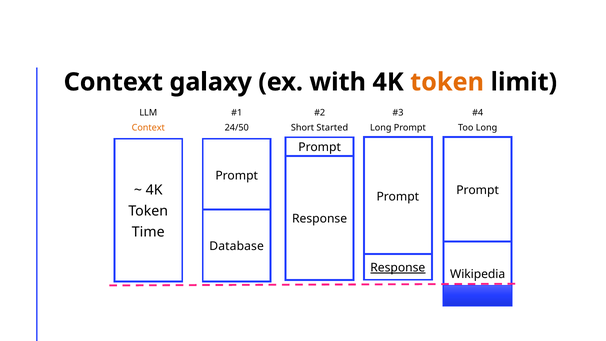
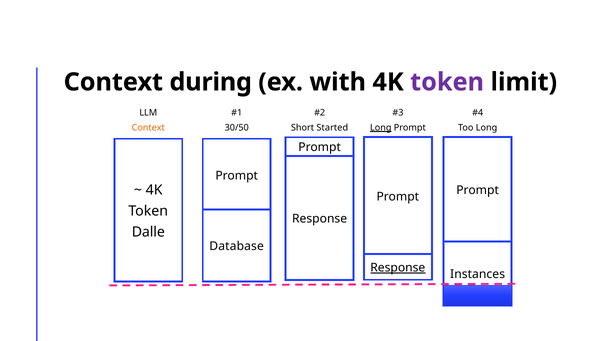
galaxy: galaxy -> during
token at (447, 82) colour: orange -> purple
24/50: 24/50 -> 30/50
Long at (381, 128) underline: none -> present
Time: Time -> Dalle
Wikipedia: Wikipedia -> Instances
